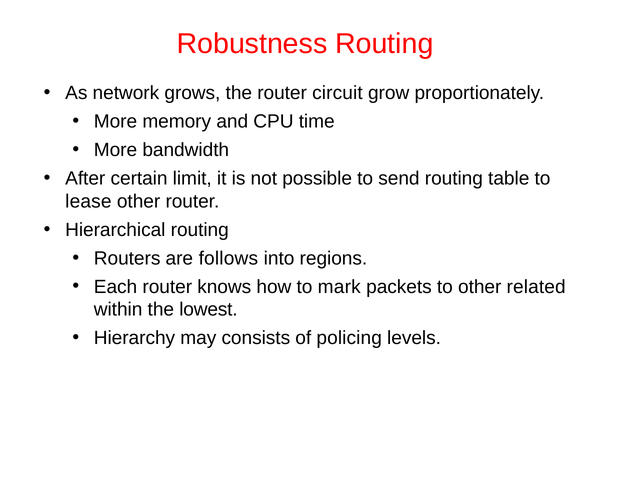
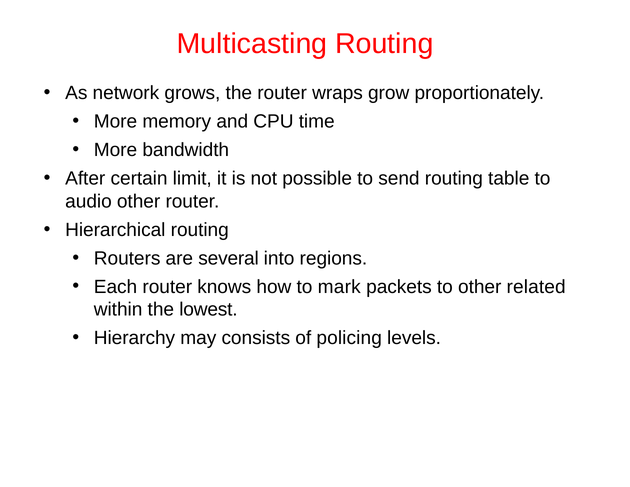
Robustness: Robustness -> Multicasting
circuit: circuit -> wraps
lease: lease -> audio
follows: follows -> several
